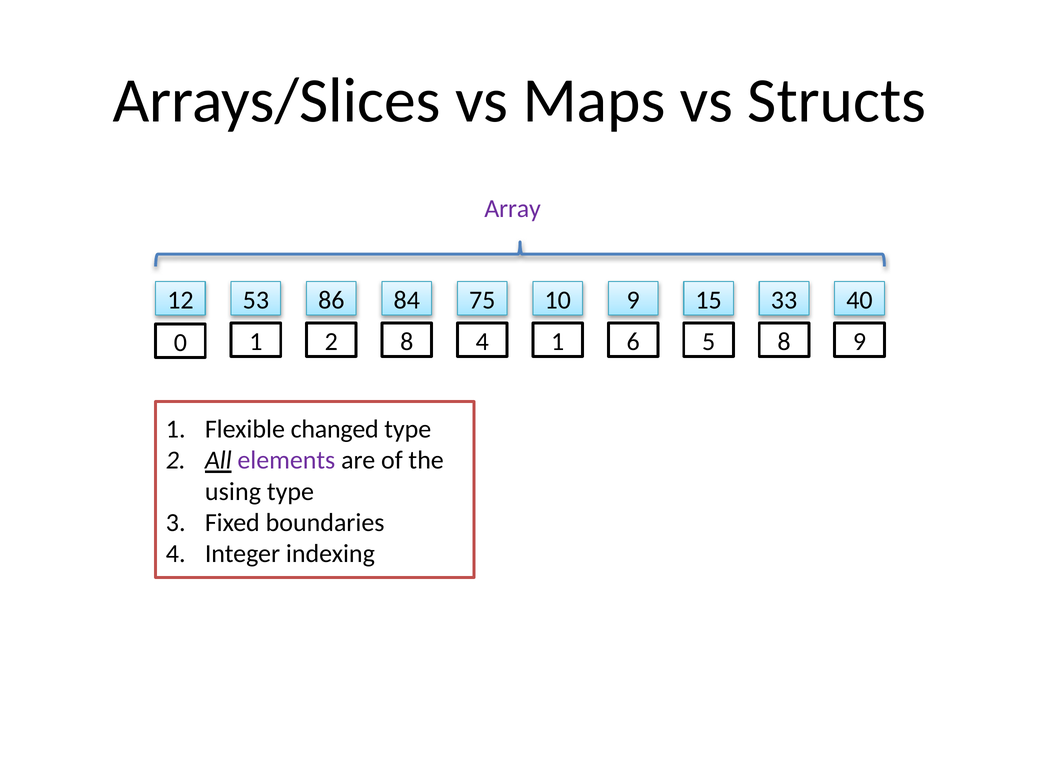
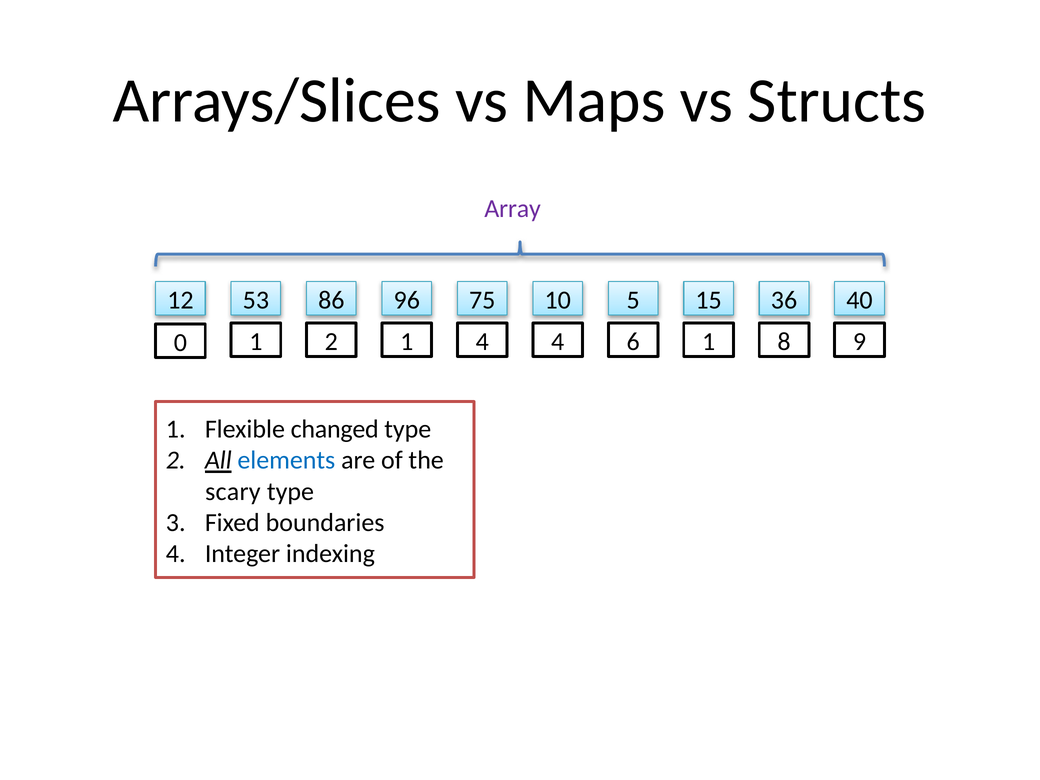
84: 84 -> 96
10 9: 9 -> 5
33: 33 -> 36
2 8: 8 -> 1
4 1: 1 -> 4
6 5: 5 -> 1
elements colour: purple -> blue
using: using -> scary
